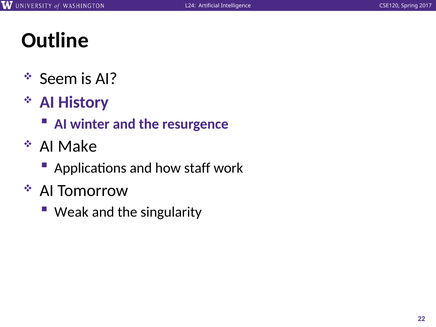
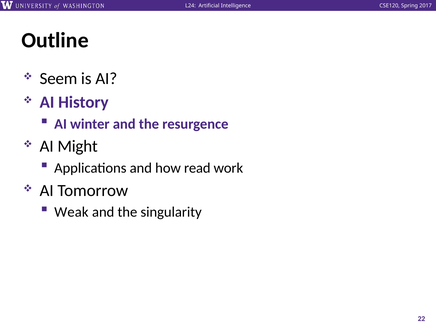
Make: Make -> Might
staff: staff -> read
